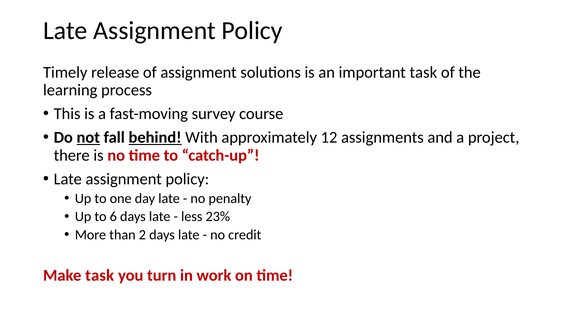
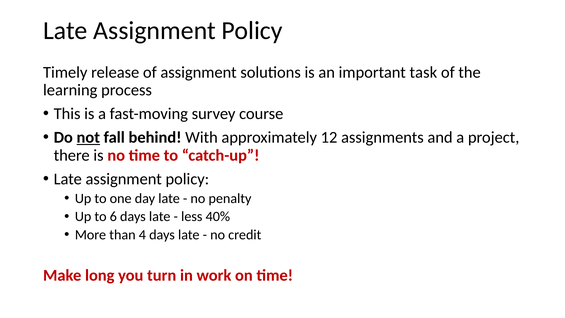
behind underline: present -> none
23%: 23% -> 40%
2: 2 -> 4
Make task: task -> long
